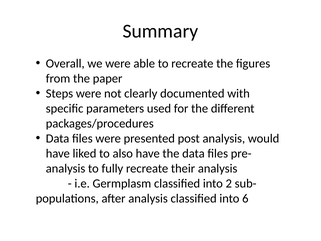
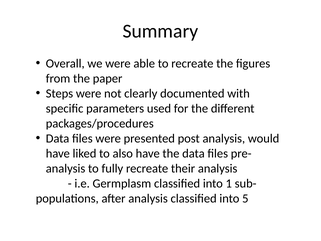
2: 2 -> 1
6: 6 -> 5
